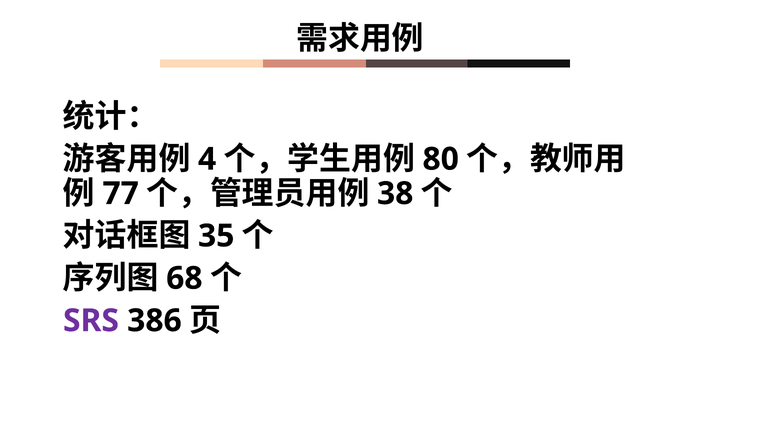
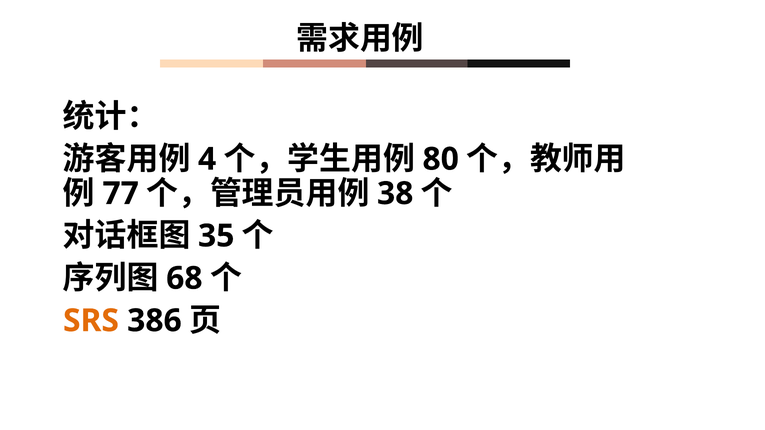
SRS colour: purple -> orange
